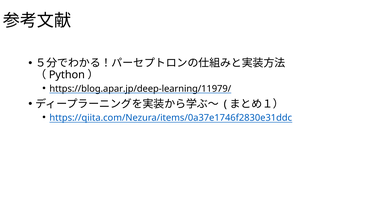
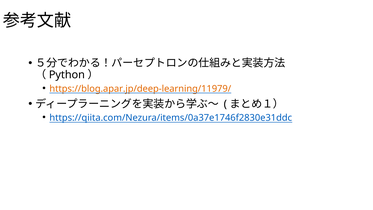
https://blog.apar.jp/deep-learning/11979/ colour: black -> orange
